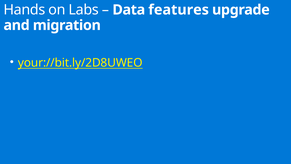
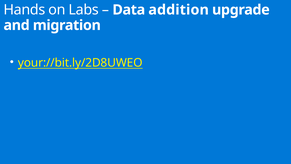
features: features -> addition
